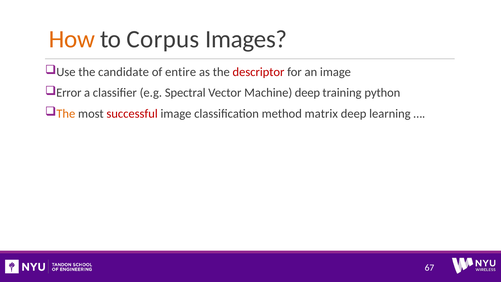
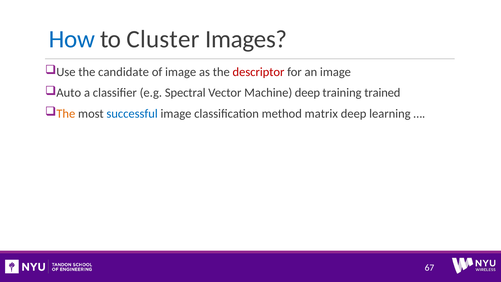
How colour: orange -> blue
Corpus: Corpus -> Cluster
of entire: entire -> image
Error: Error -> Auto
python: python -> trained
successful colour: red -> blue
